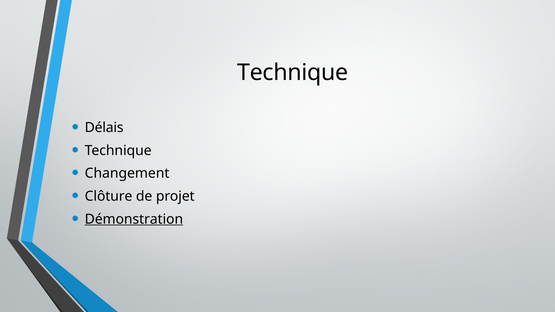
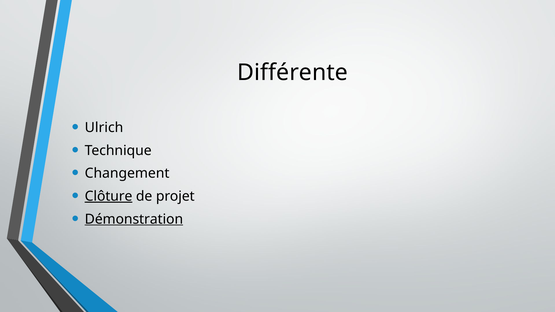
Technique at (293, 73): Technique -> Différente
Délais: Délais -> Ulrich
Clôture underline: none -> present
